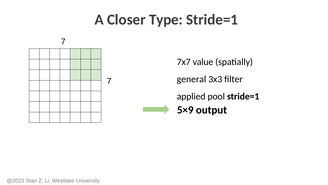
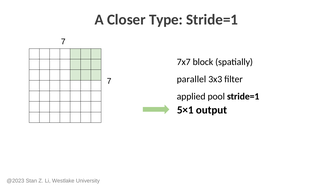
value: value -> block
general: general -> parallel
5×9: 5×9 -> 5×1
